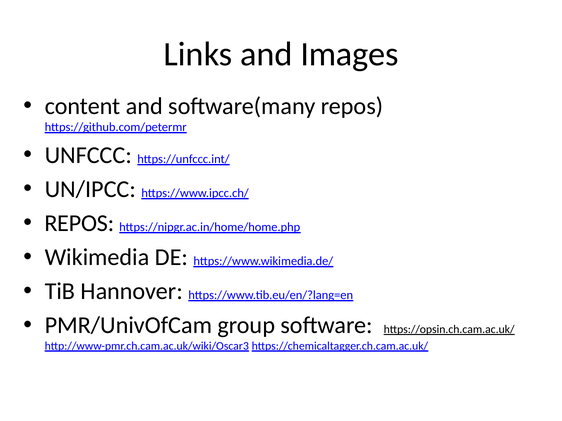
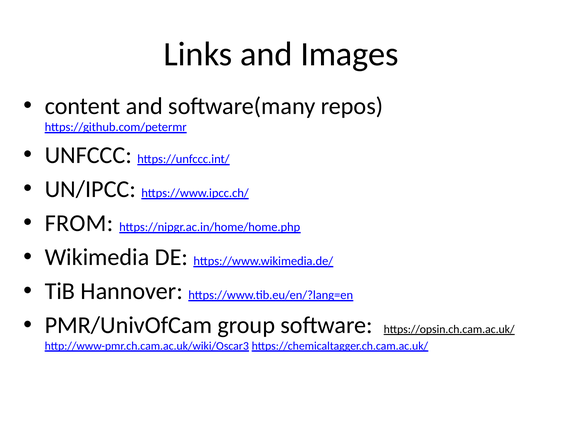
REPOS at (79, 224): REPOS -> FROM
